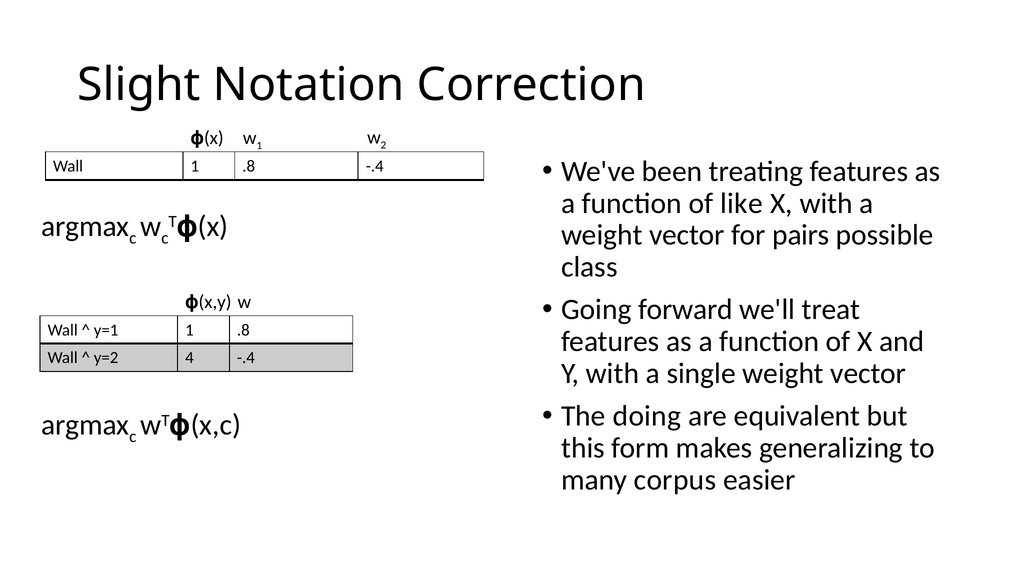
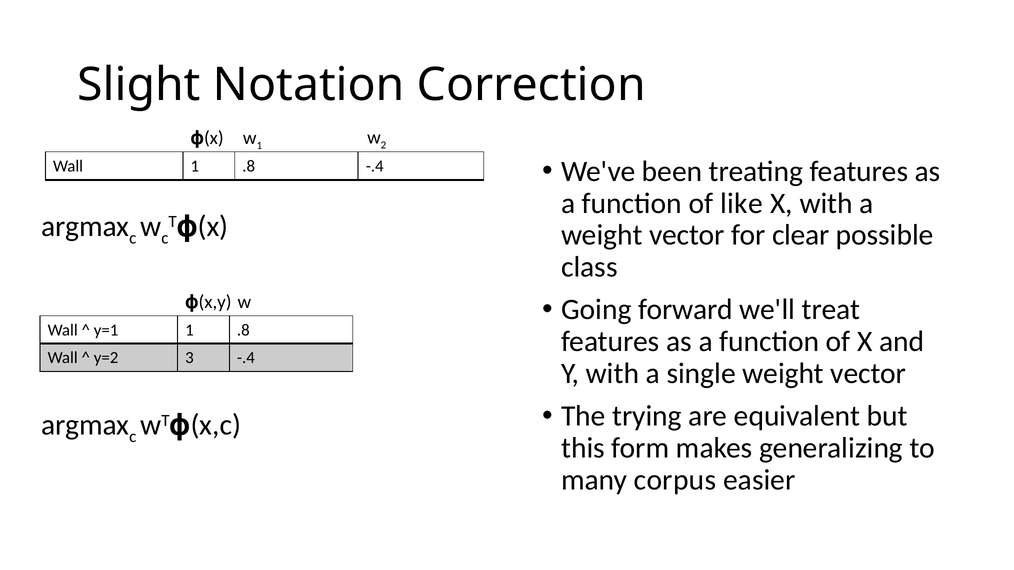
pairs: pairs -> clear
4: 4 -> 3
doing: doing -> trying
